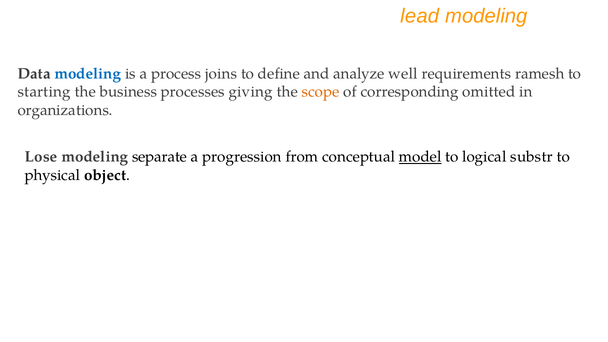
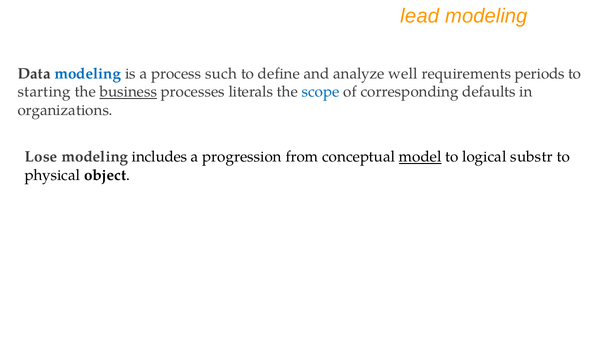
joins: joins -> such
ramesh: ramesh -> periods
business underline: none -> present
giving: giving -> literals
scope colour: orange -> blue
omitted: omitted -> defaults
separate: separate -> includes
